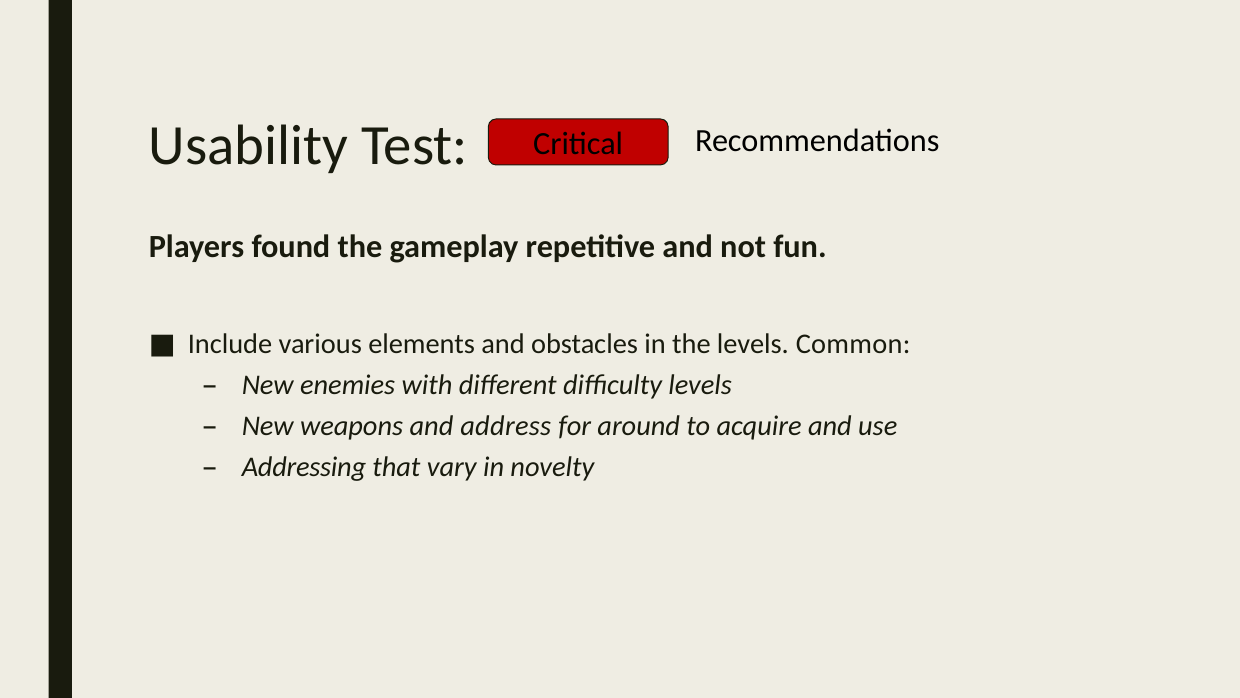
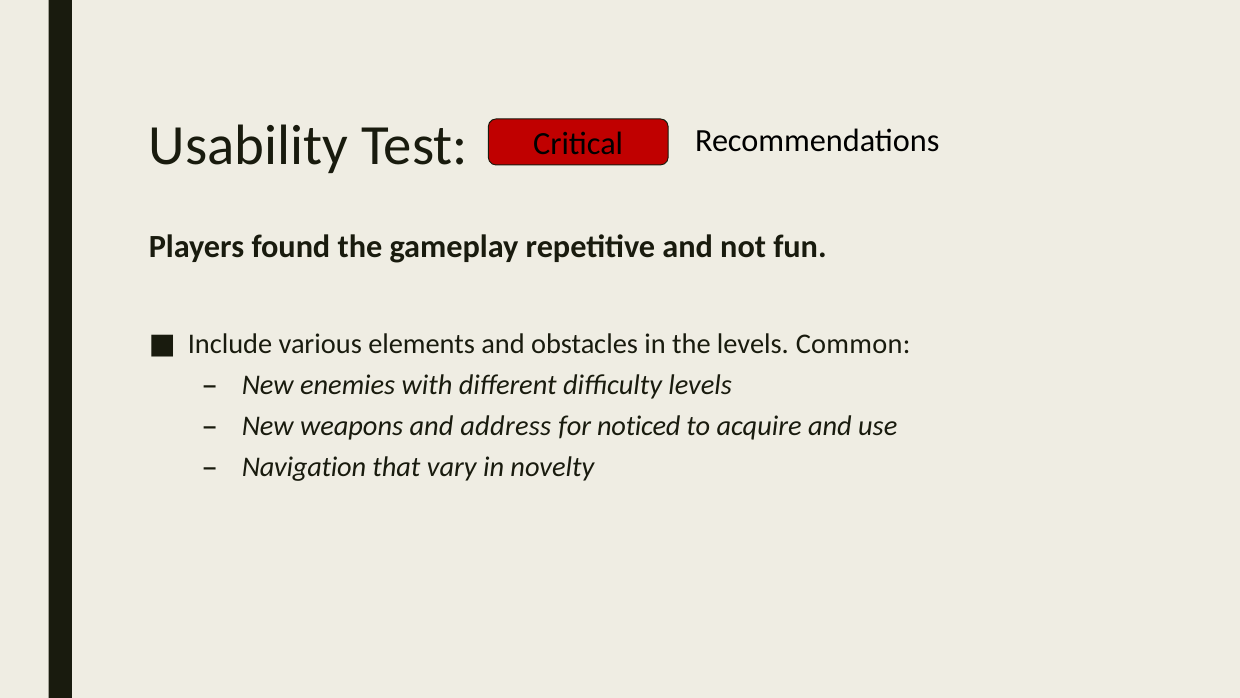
around: around -> noticed
Addressing: Addressing -> Navigation
